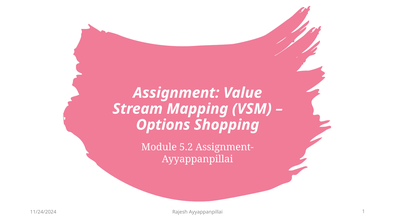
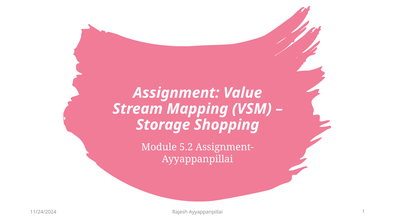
Options: Options -> Storage
